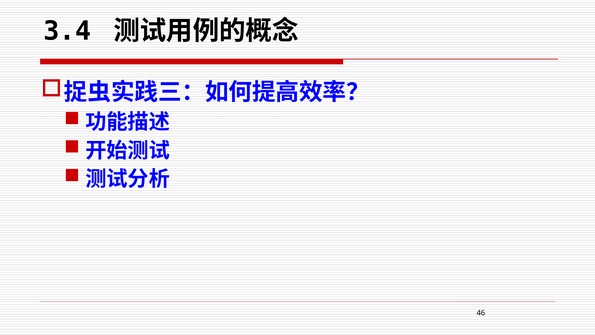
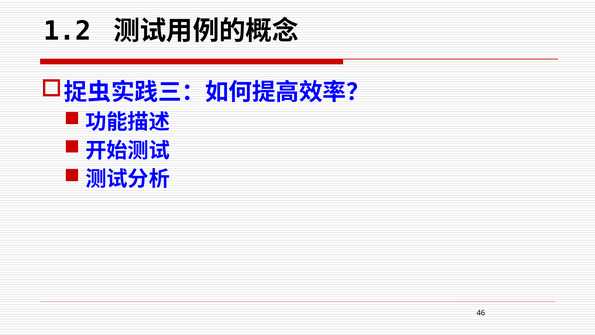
3.4: 3.4 -> 1.2
